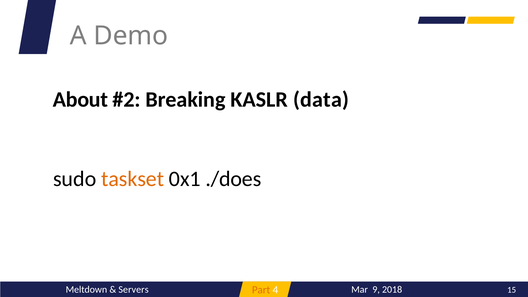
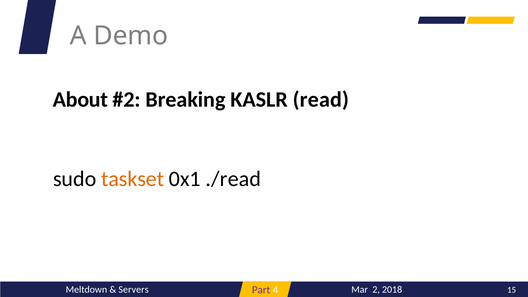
data: data -> read
./does: ./does -> ./read
Part colour: orange -> purple
9: 9 -> 2
